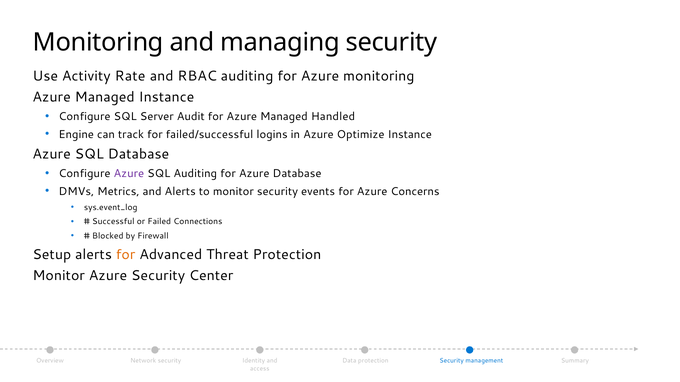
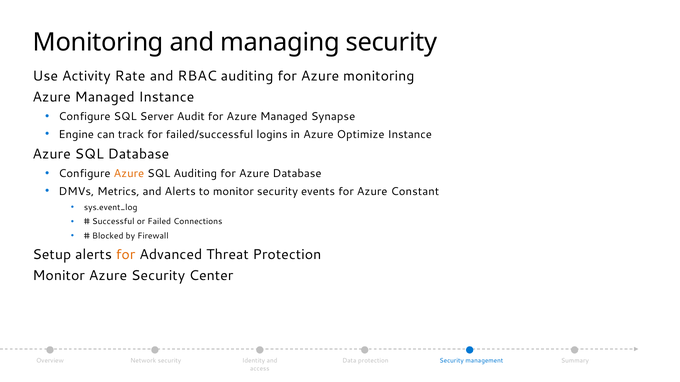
Handled: Handled -> Synapse
Azure at (129, 174) colour: purple -> orange
Concerns: Concerns -> Constant
